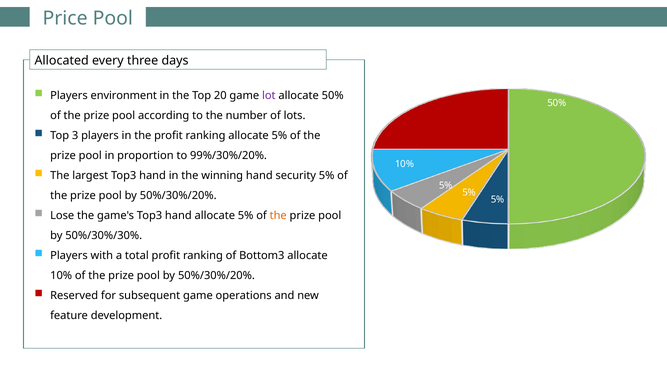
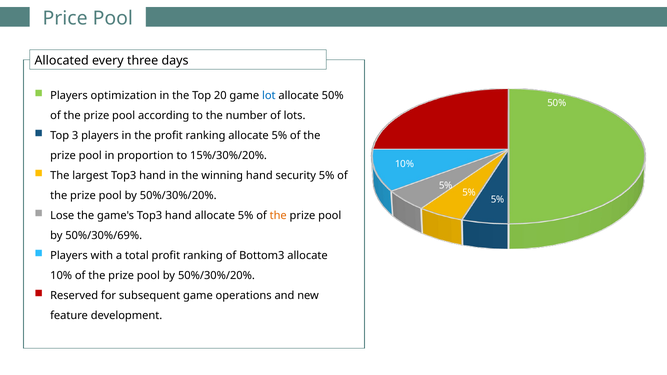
environment: environment -> optimization
lot colour: purple -> blue
99%/30%/20%: 99%/30%/20% -> 15%/30%/20%
50%/30%/30%: 50%/30%/30% -> 50%/30%/69%
